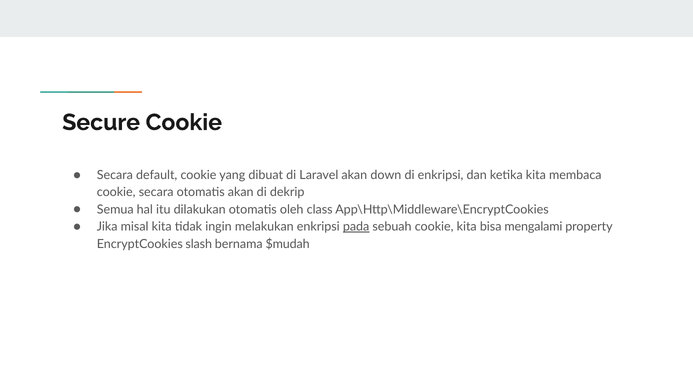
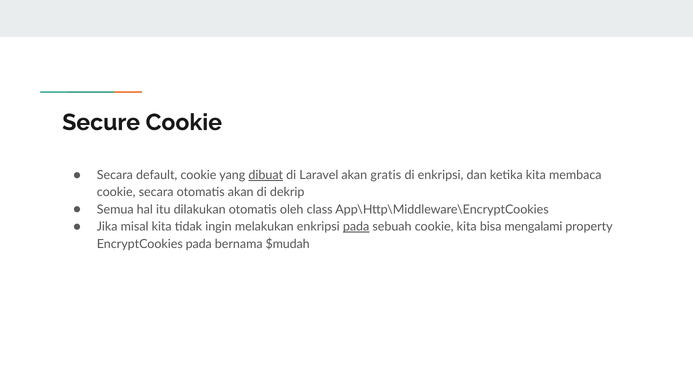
dibuat underline: none -> present
down: down -> gratis
EncryptCookies slash: slash -> pada
